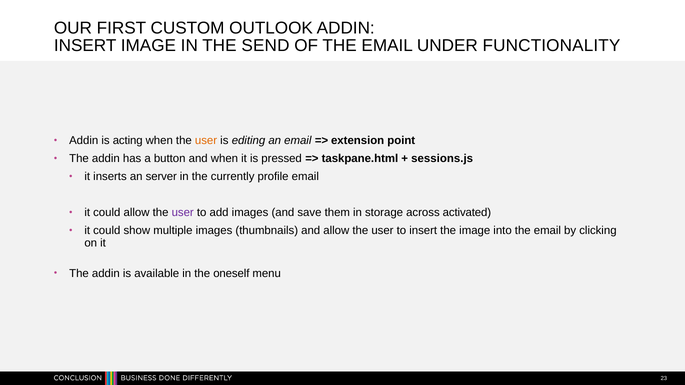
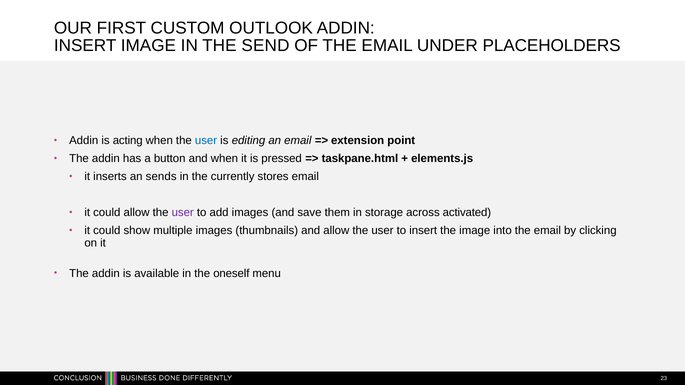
FUNCTIONALITY: FUNCTIONALITY -> PLACEHOLDERS
user at (206, 141) colour: orange -> blue
sessions.js: sessions.js -> elements.js
server: server -> sends
profile: profile -> stores
